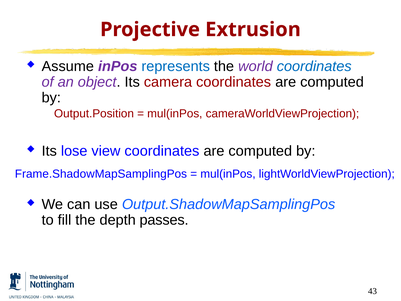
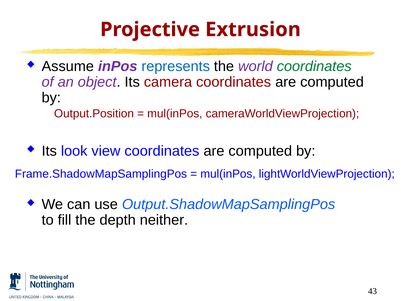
coordinates at (314, 66) colour: blue -> green
lose: lose -> look
passes: passes -> neither
